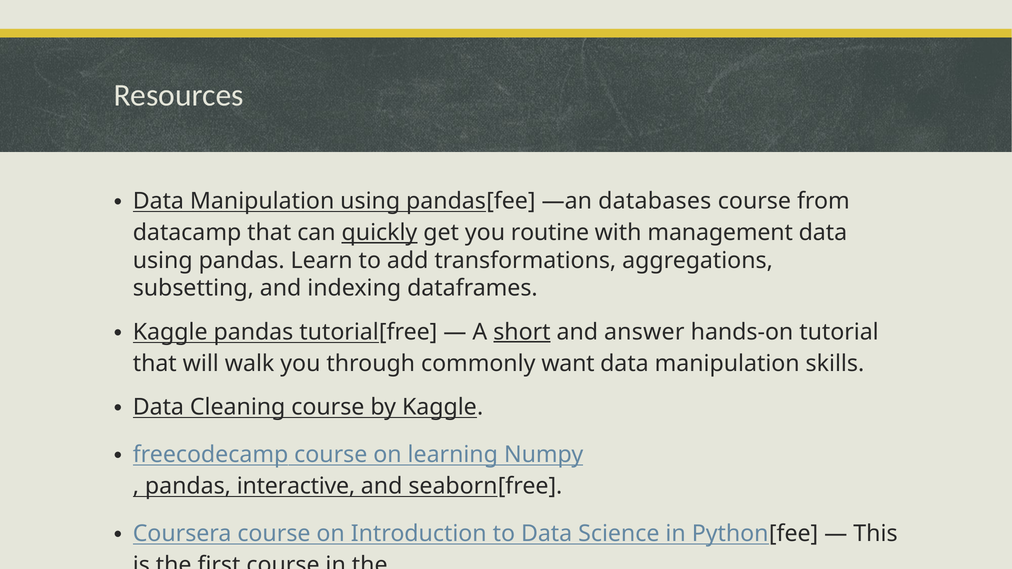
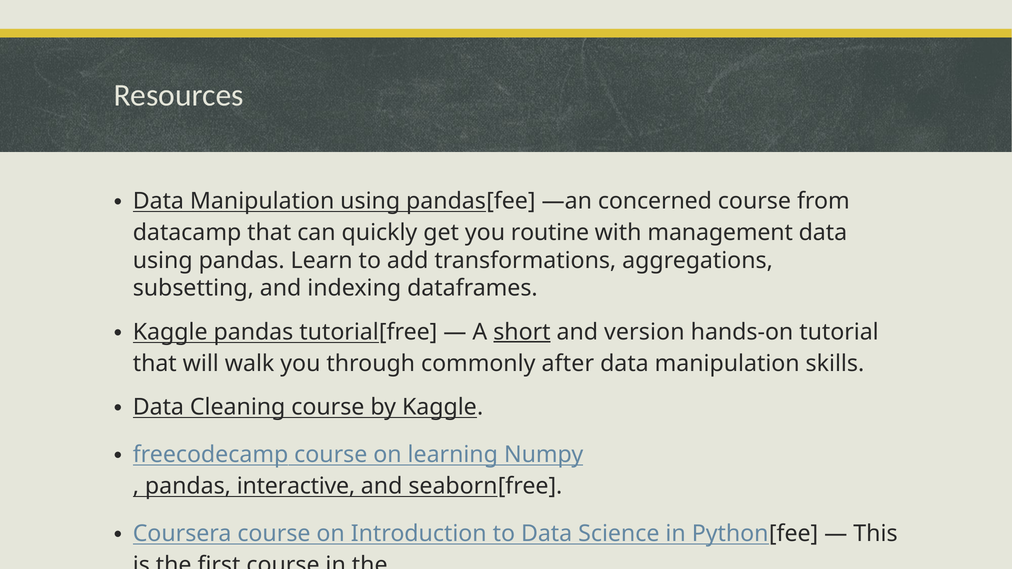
databases: databases -> concerned
quickly underline: present -> none
answer: answer -> version
want: want -> after
